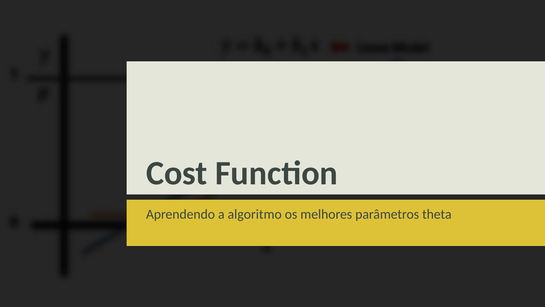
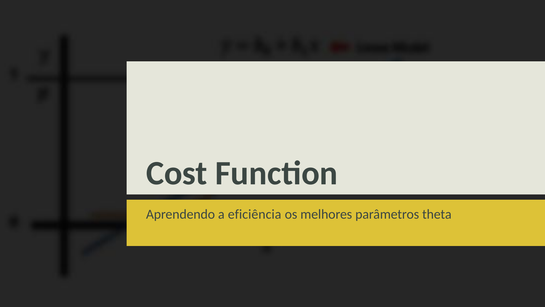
algoritmo: algoritmo -> eficiência
